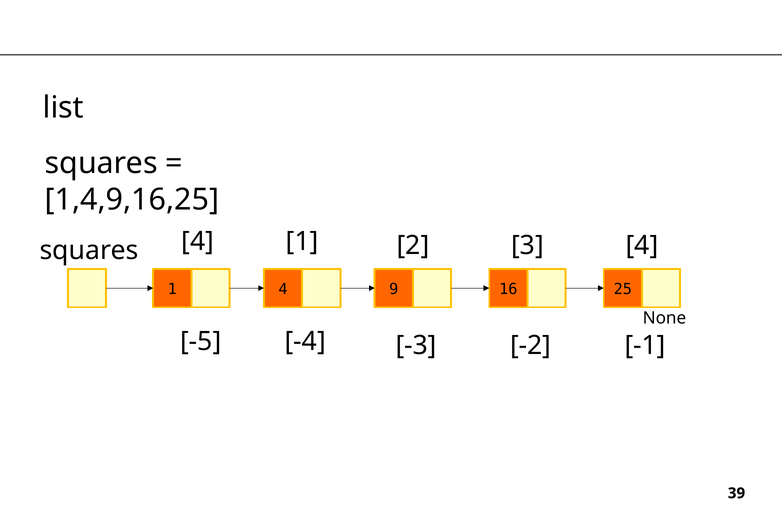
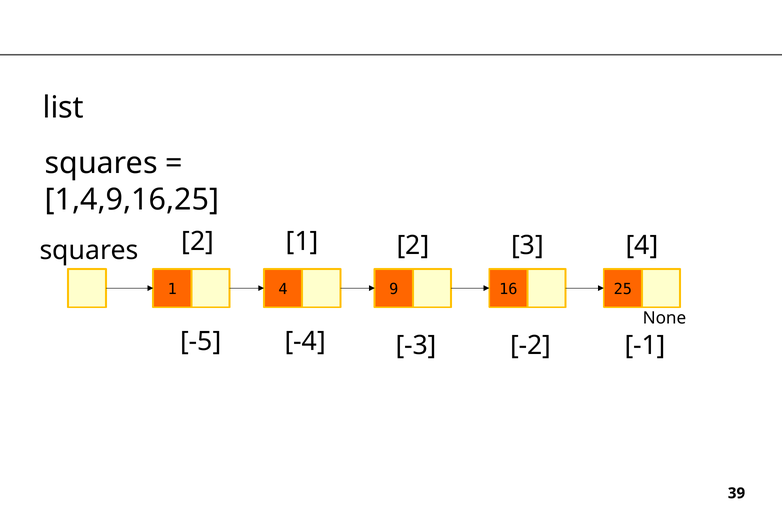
4 at (198, 241): 4 -> 2
